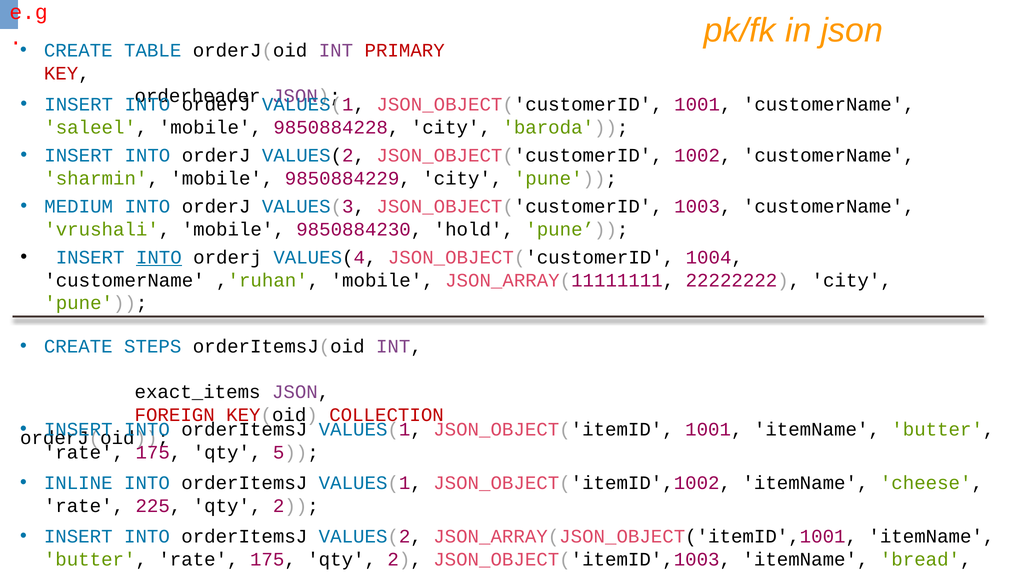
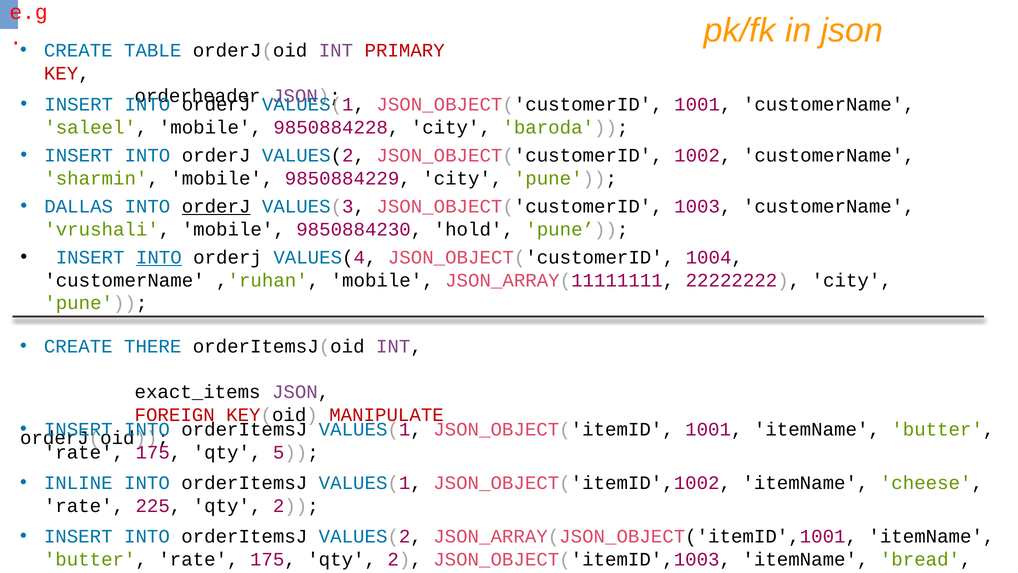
MEDIUM: MEDIUM -> DALLAS
orderJ at (216, 206) underline: none -> present
STEPS: STEPS -> THERE
COLLECTION: COLLECTION -> MANIPULATE
